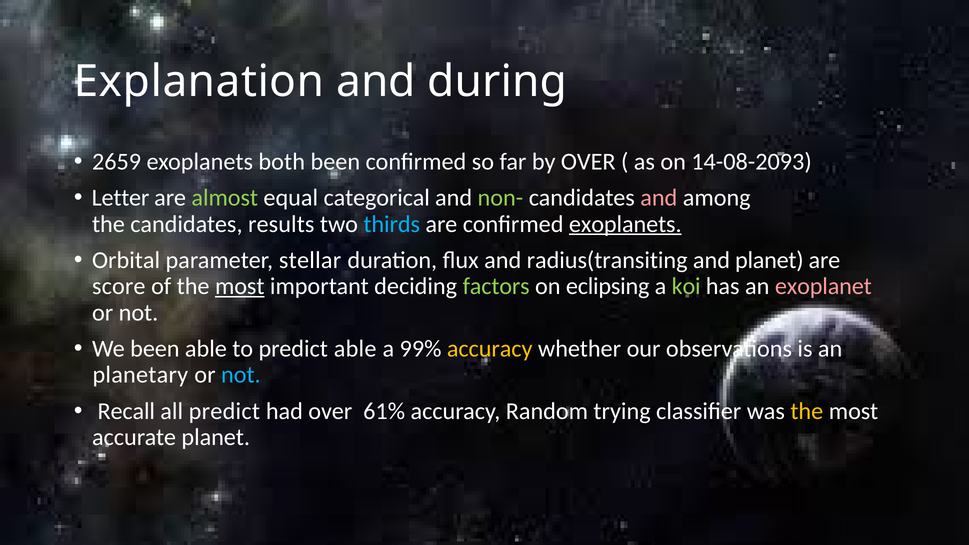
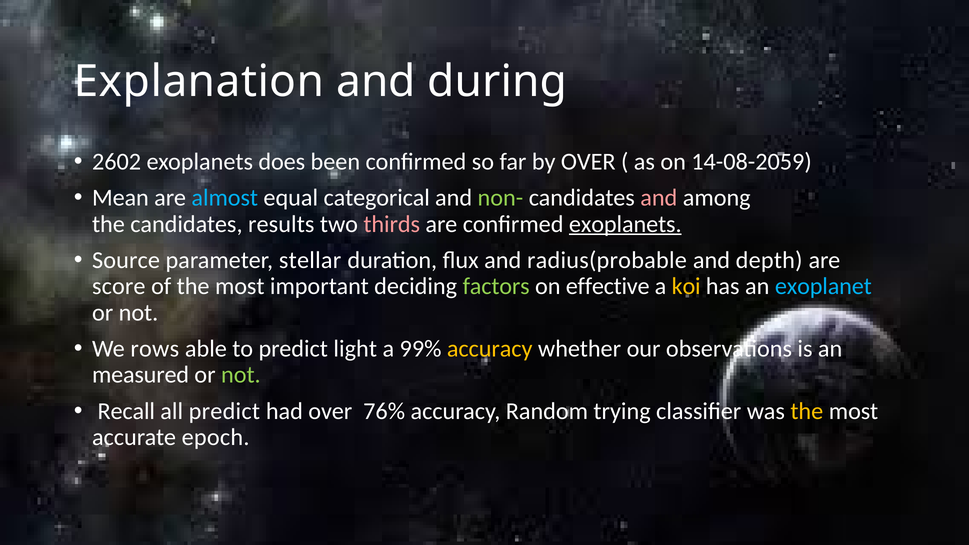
2659: 2659 -> 2602
both: both -> does
14-08-2093: 14-08-2093 -> 14-08-2059
Letter: Letter -> Mean
almost colour: light green -> light blue
thirds colour: light blue -> pink
Orbital: Orbital -> Source
radius(transiting: radius(transiting -> radius(probable
and planet: planet -> depth
most at (240, 286) underline: present -> none
eclipsing: eclipsing -> effective
koi colour: light green -> yellow
exoplanet colour: pink -> light blue
We been: been -> rows
predict able: able -> light
planetary: planetary -> measured
not at (241, 375) colour: light blue -> light green
61%: 61% -> 76%
accurate planet: planet -> epoch
